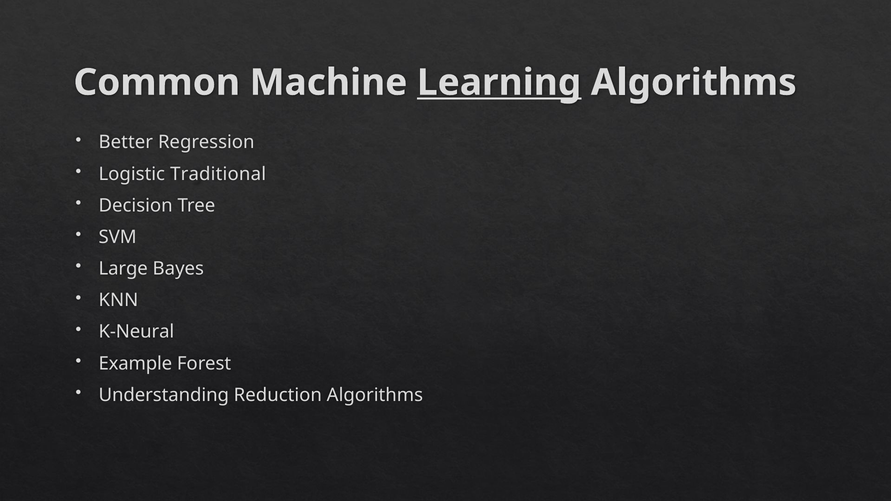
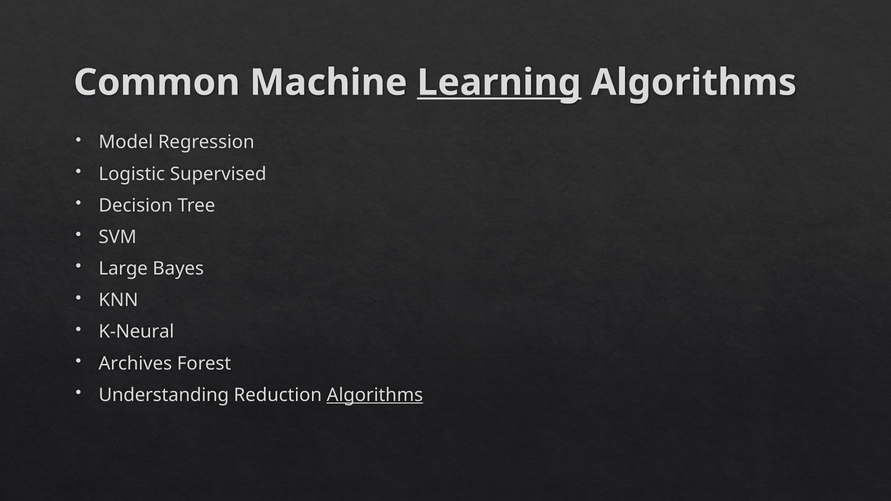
Better: Better -> Model
Traditional: Traditional -> Supervised
Example: Example -> Archives
Algorithms at (375, 395) underline: none -> present
